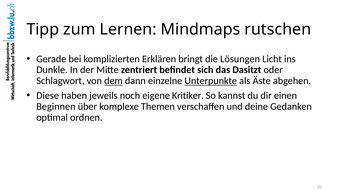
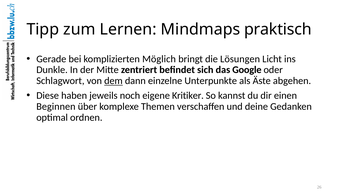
rutschen: rutschen -> praktisch
Erklären: Erklären -> Möglich
Dasitzt: Dasitzt -> Google
Unterpunkte underline: present -> none
